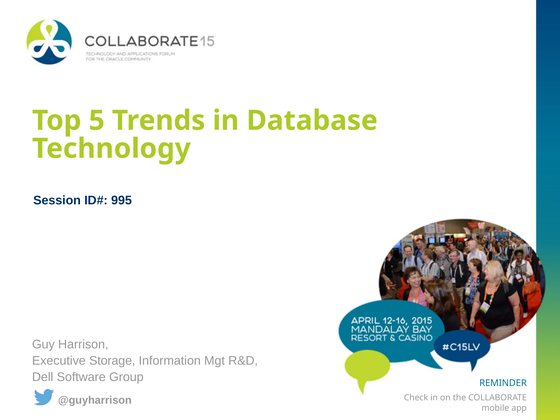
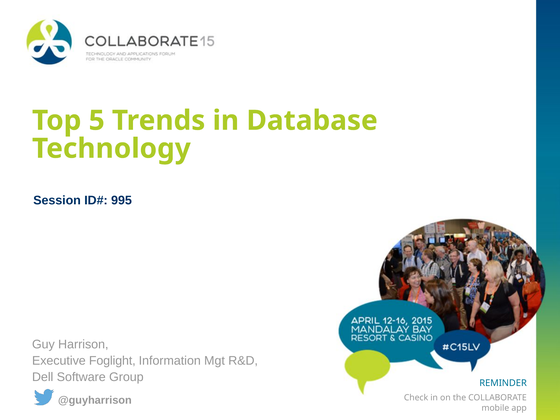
Storage: Storage -> Foglight
